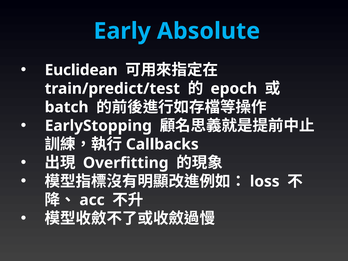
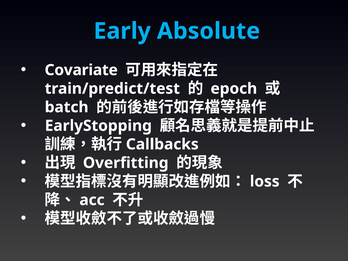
Euclidean: Euclidean -> Covariate
